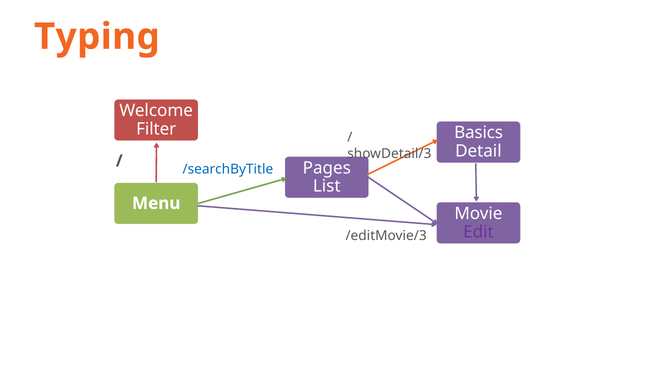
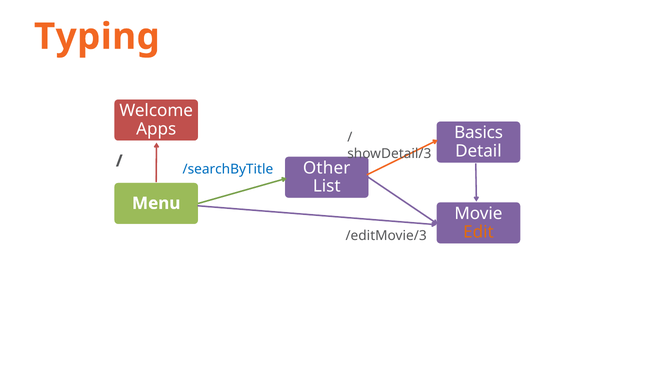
Filter: Filter -> Apps
Pages: Pages -> Other
Edit colour: purple -> orange
